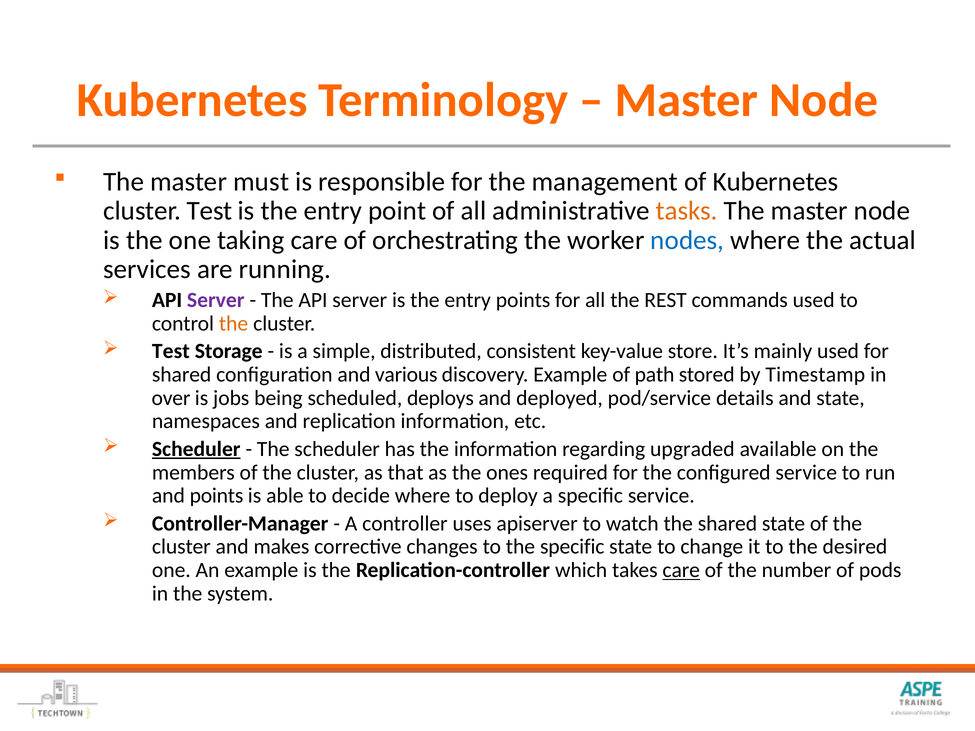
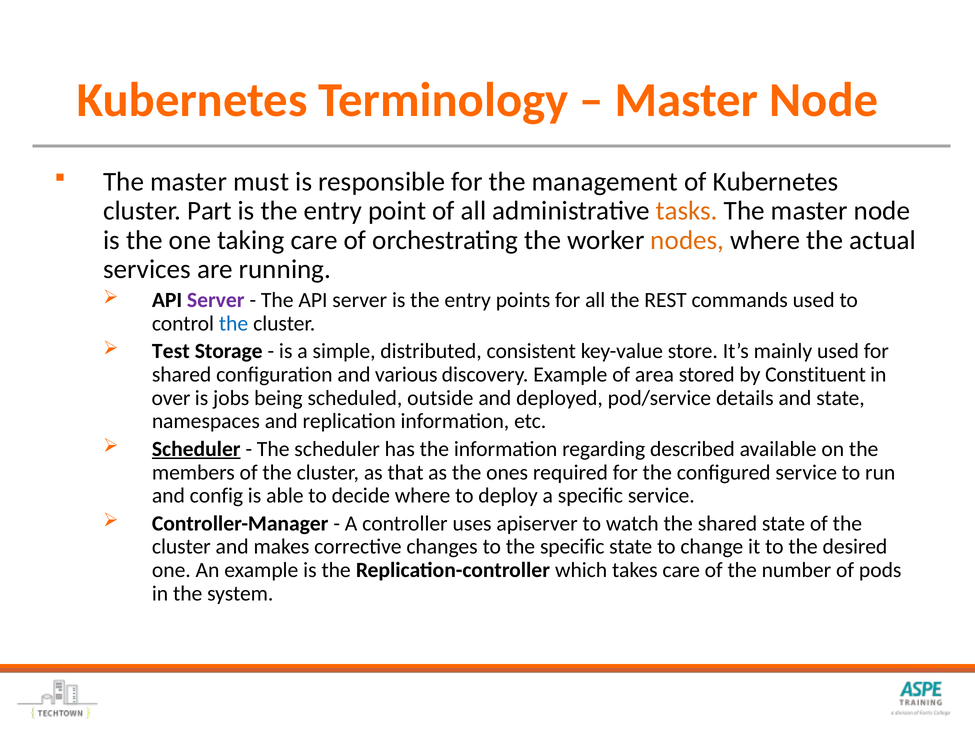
cluster Test: Test -> Part
nodes colour: blue -> orange
the at (234, 324) colour: orange -> blue
path: path -> area
Timestamp: Timestamp -> Constituent
deploys: deploys -> outside
upgraded: upgraded -> described
and points: points -> config
care at (681, 570) underline: present -> none
